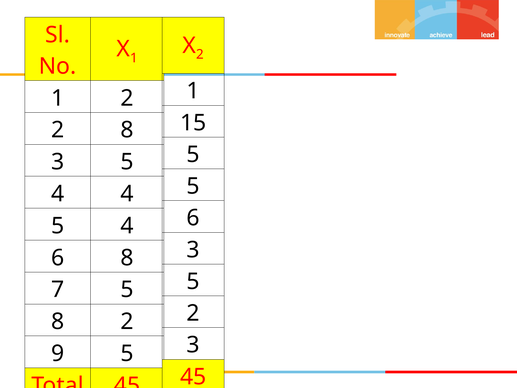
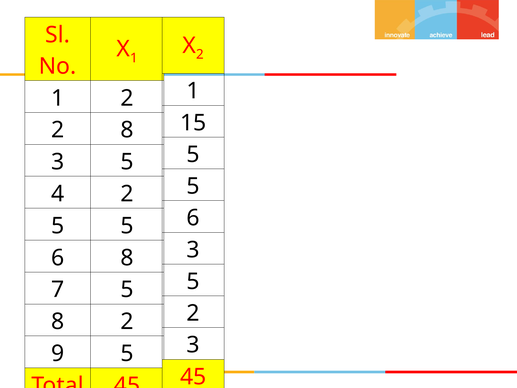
4 4: 4 -> 2
4 at (127, 226): 4 -> 5
